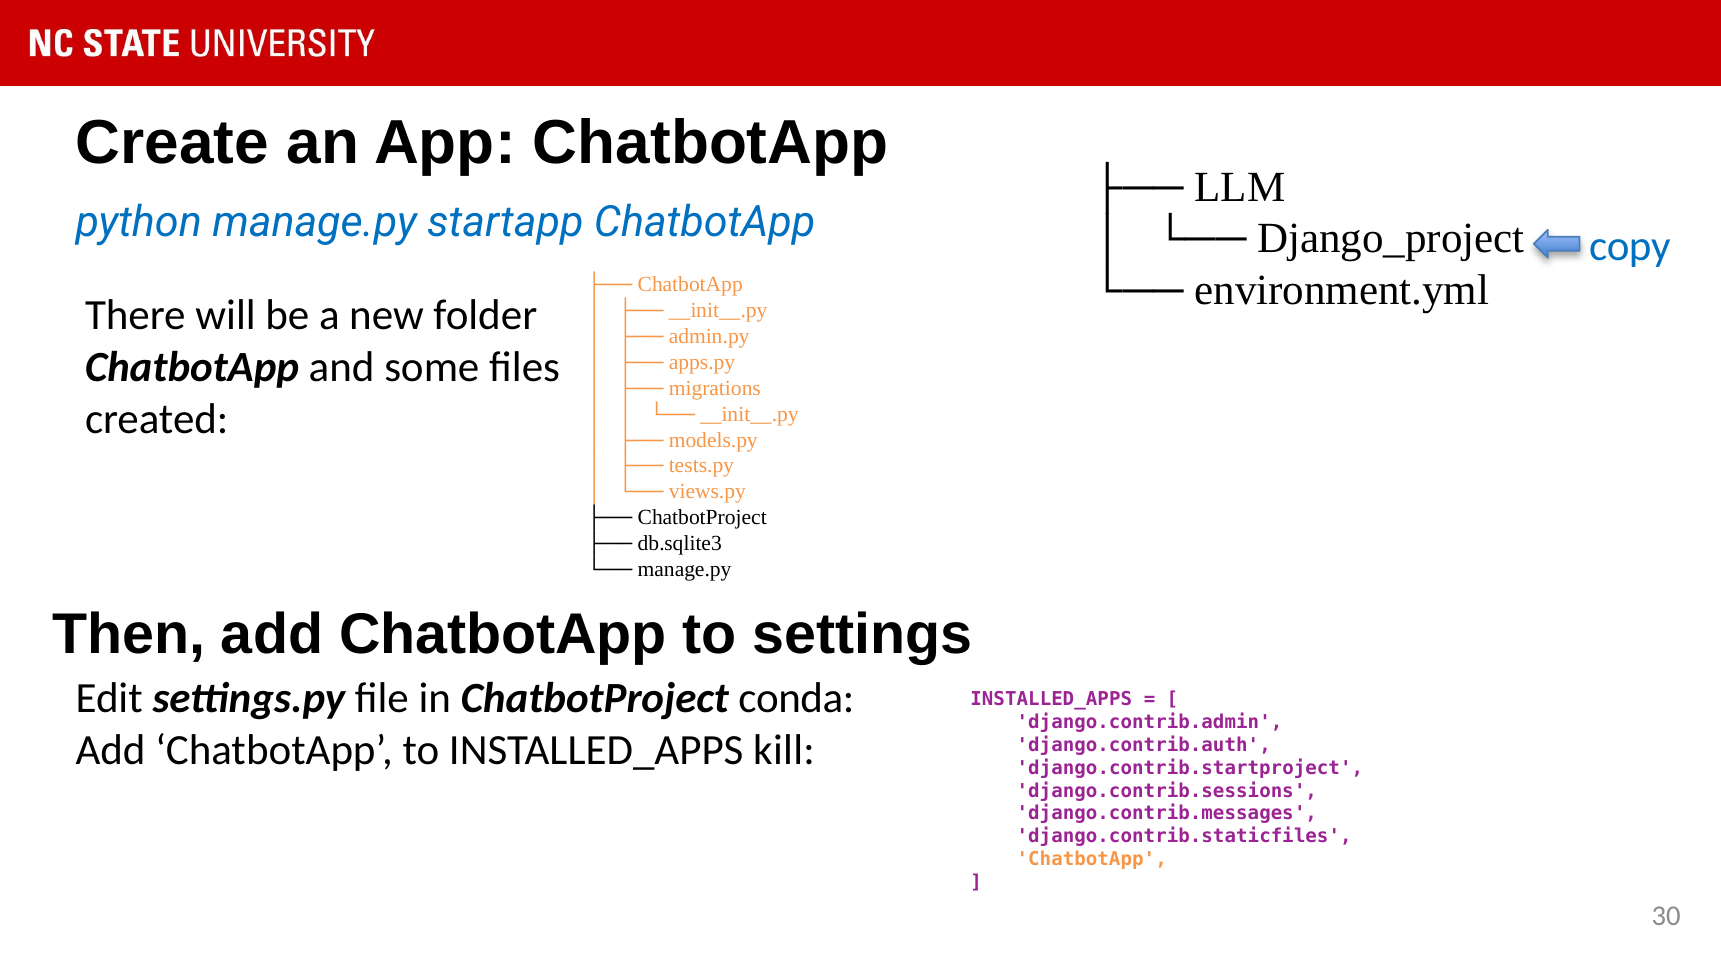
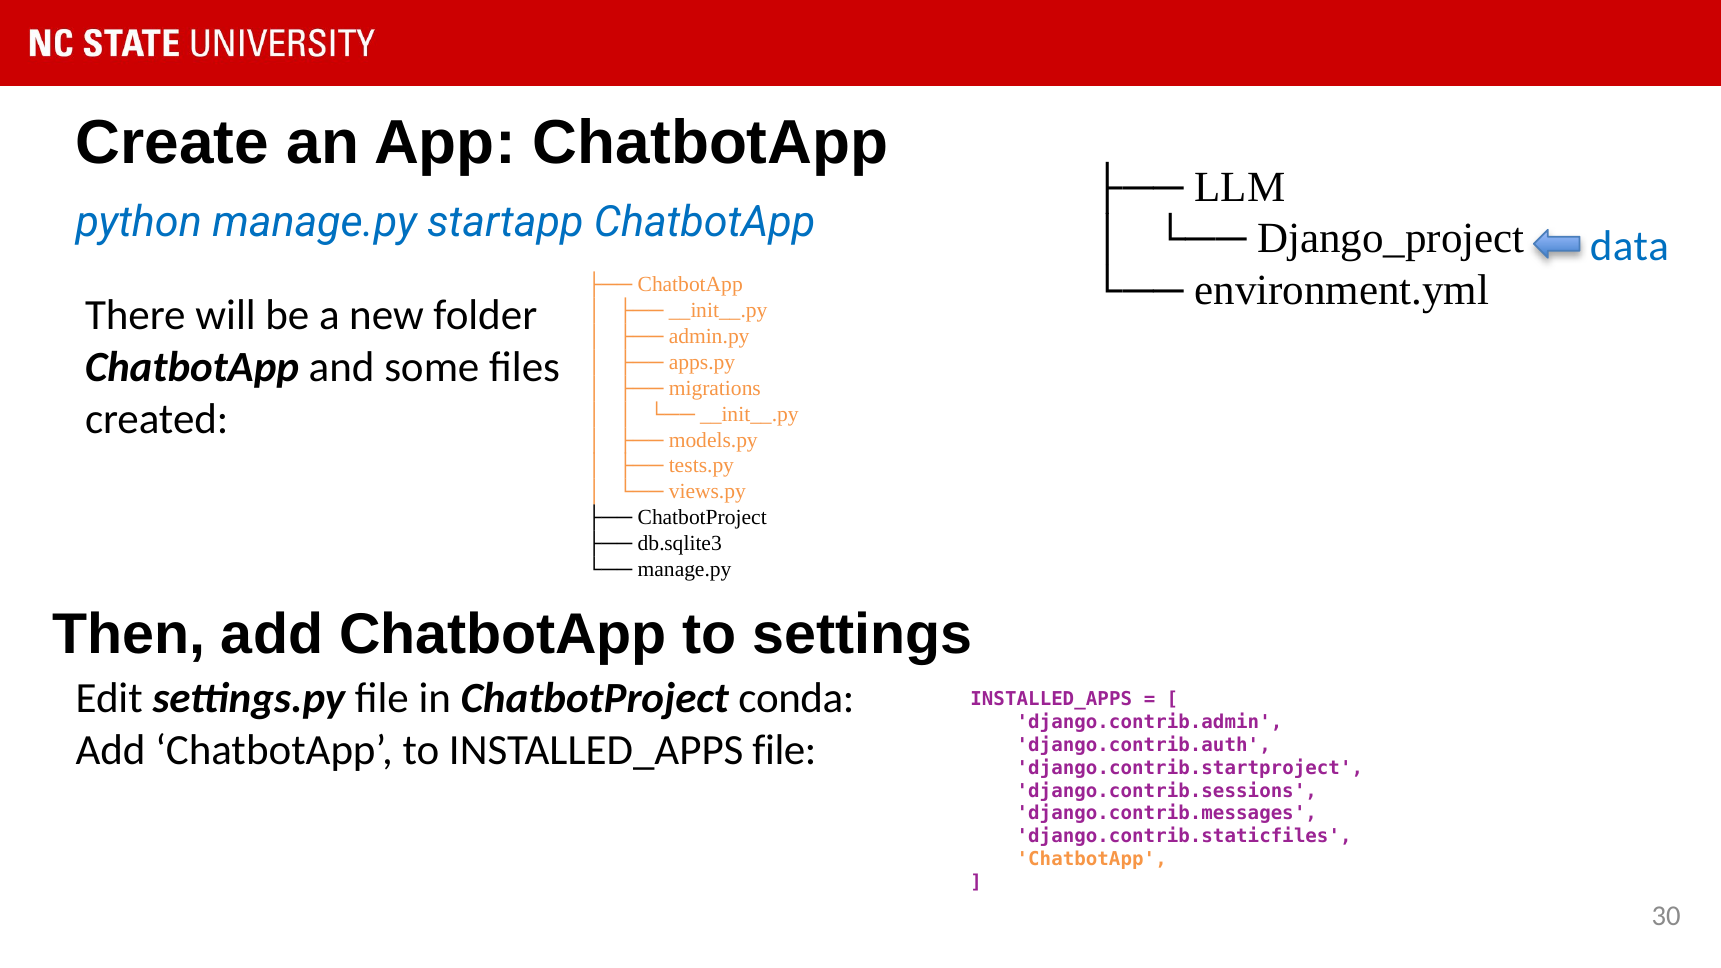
copy: copy -> data
INSTALLED_APPS kill: kill -> file
